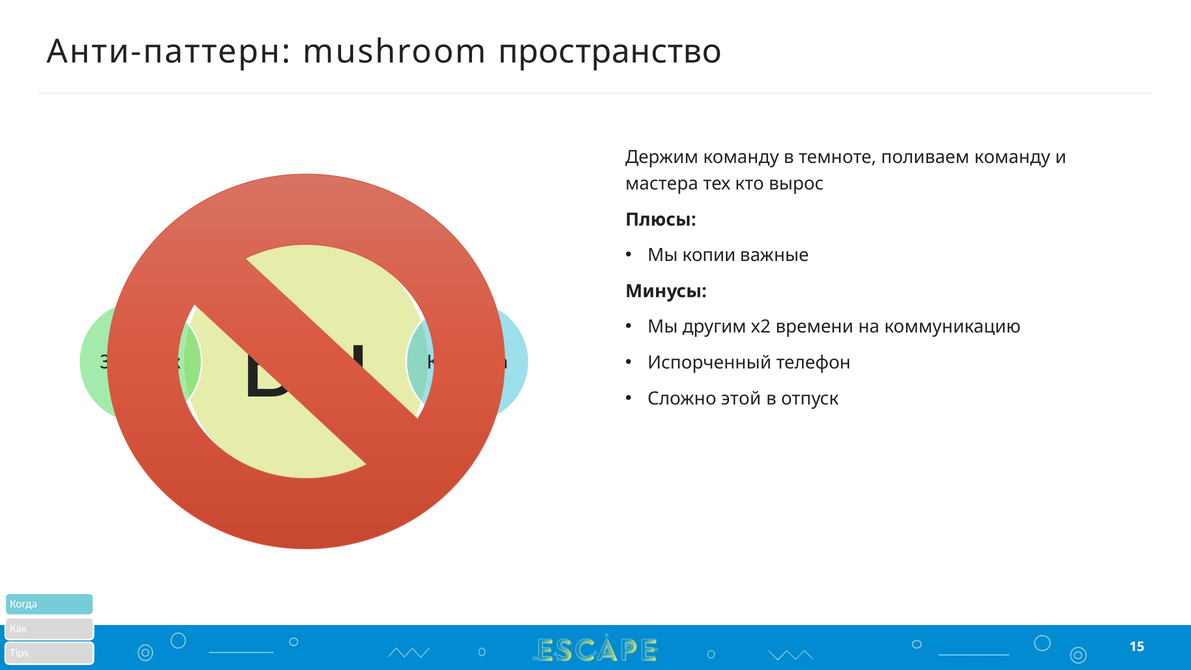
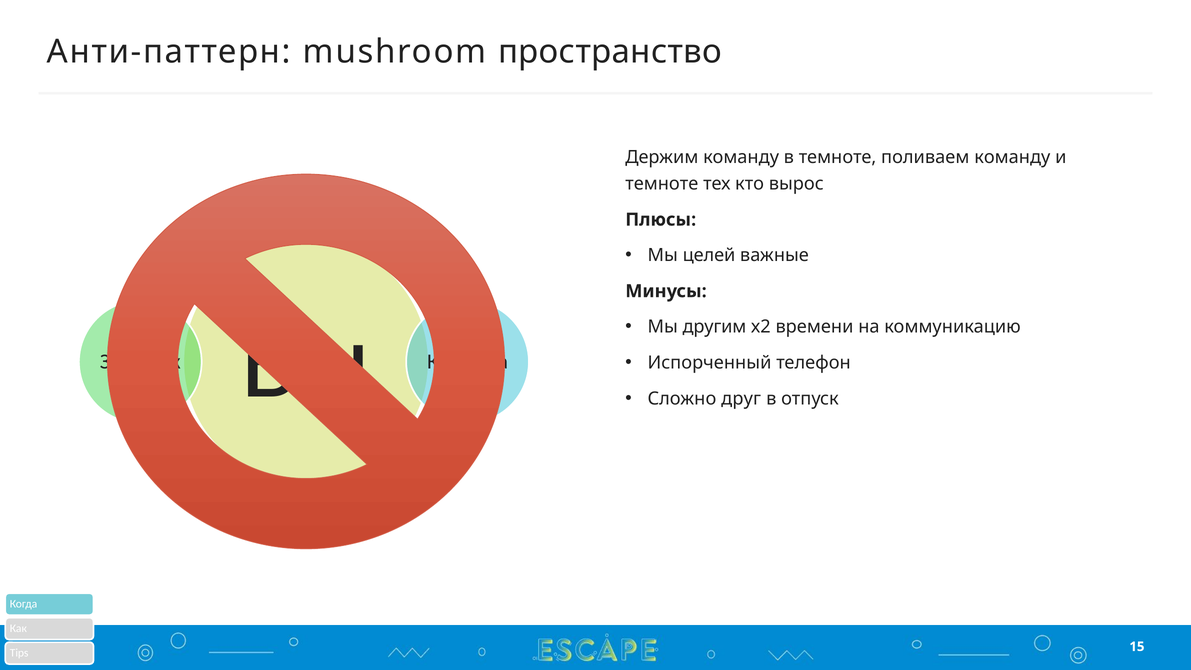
мастера at (662, 184): мастера -> темноте
копии: копии -> целей
этой: этой -> друг
